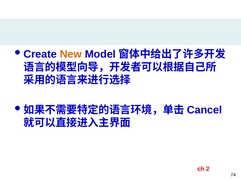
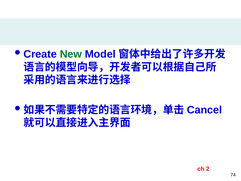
New colour: orange -> green
